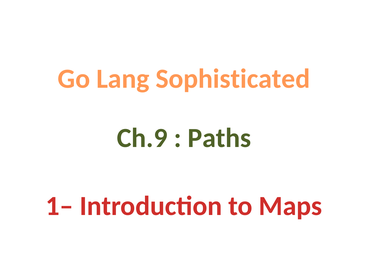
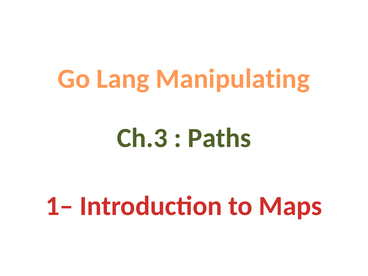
Sophisticated: Sophisticated -> Manipulating
Ch.9: Ch.9 -> Ch.3
